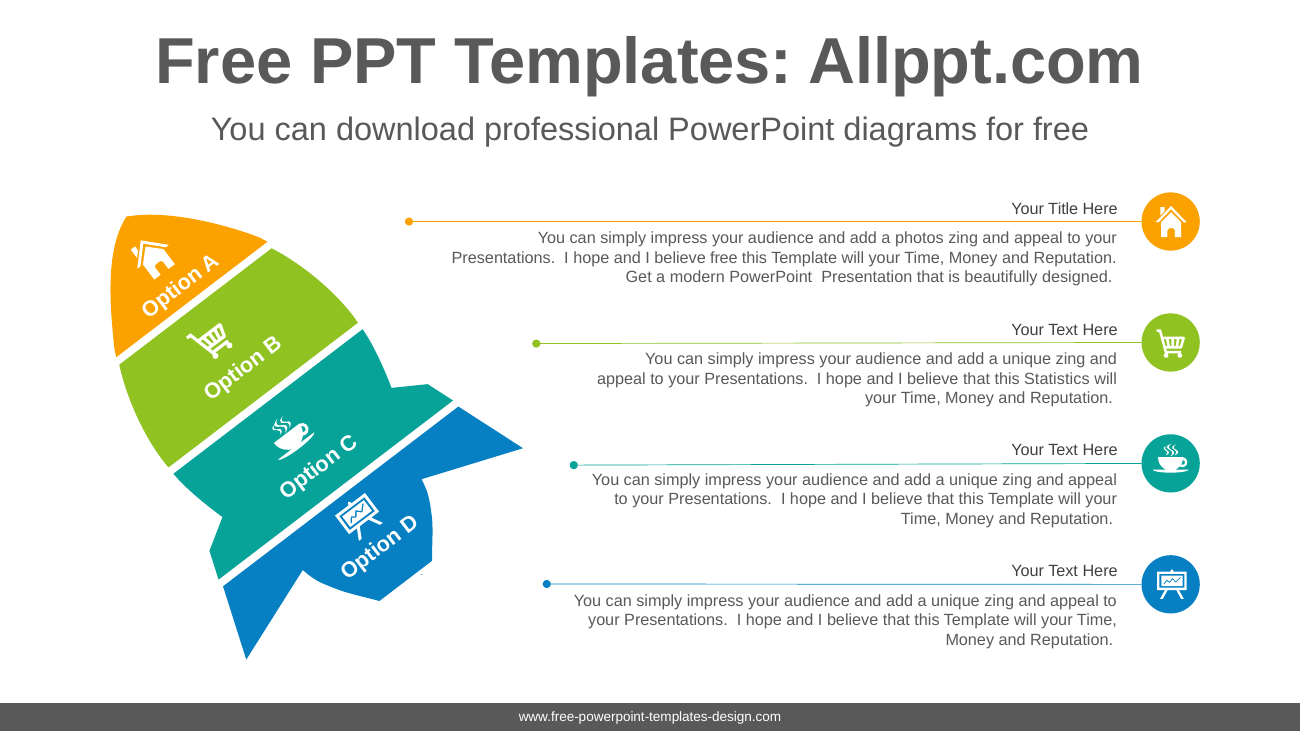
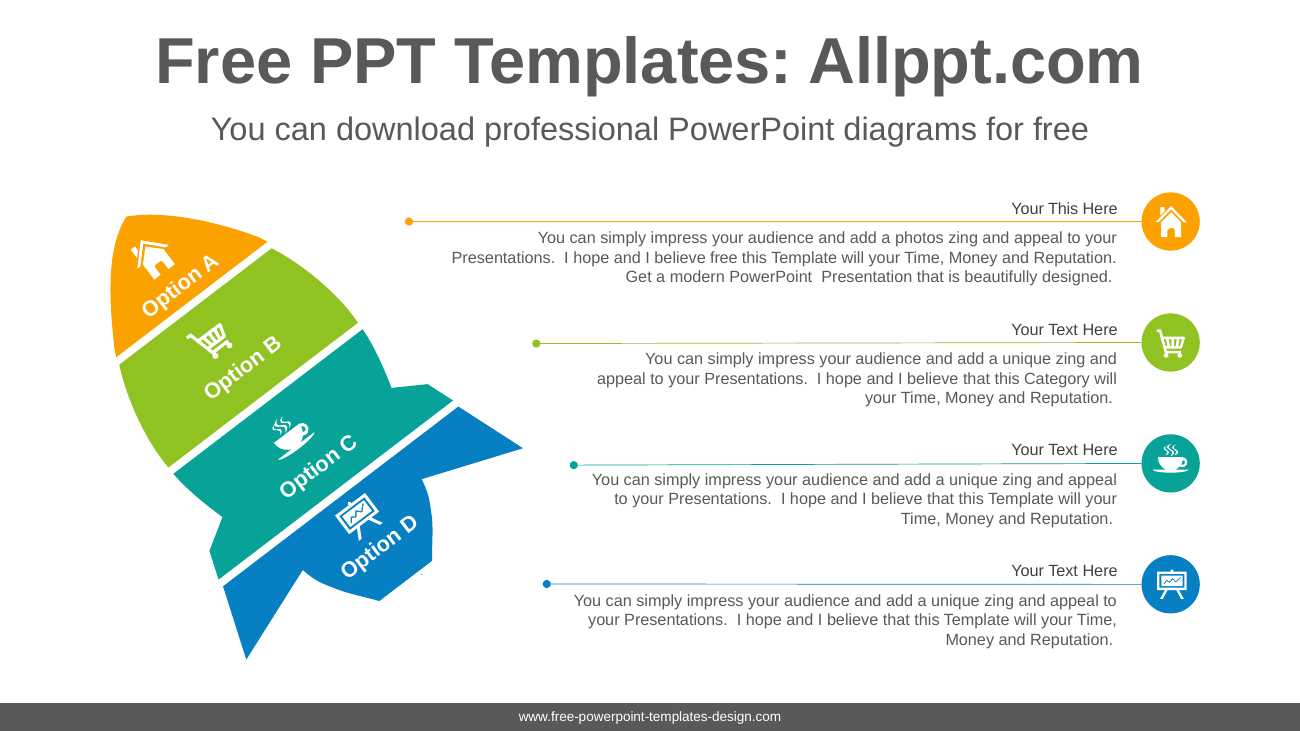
Your Title: Title -> This
Statistics: Statistics -> Category
